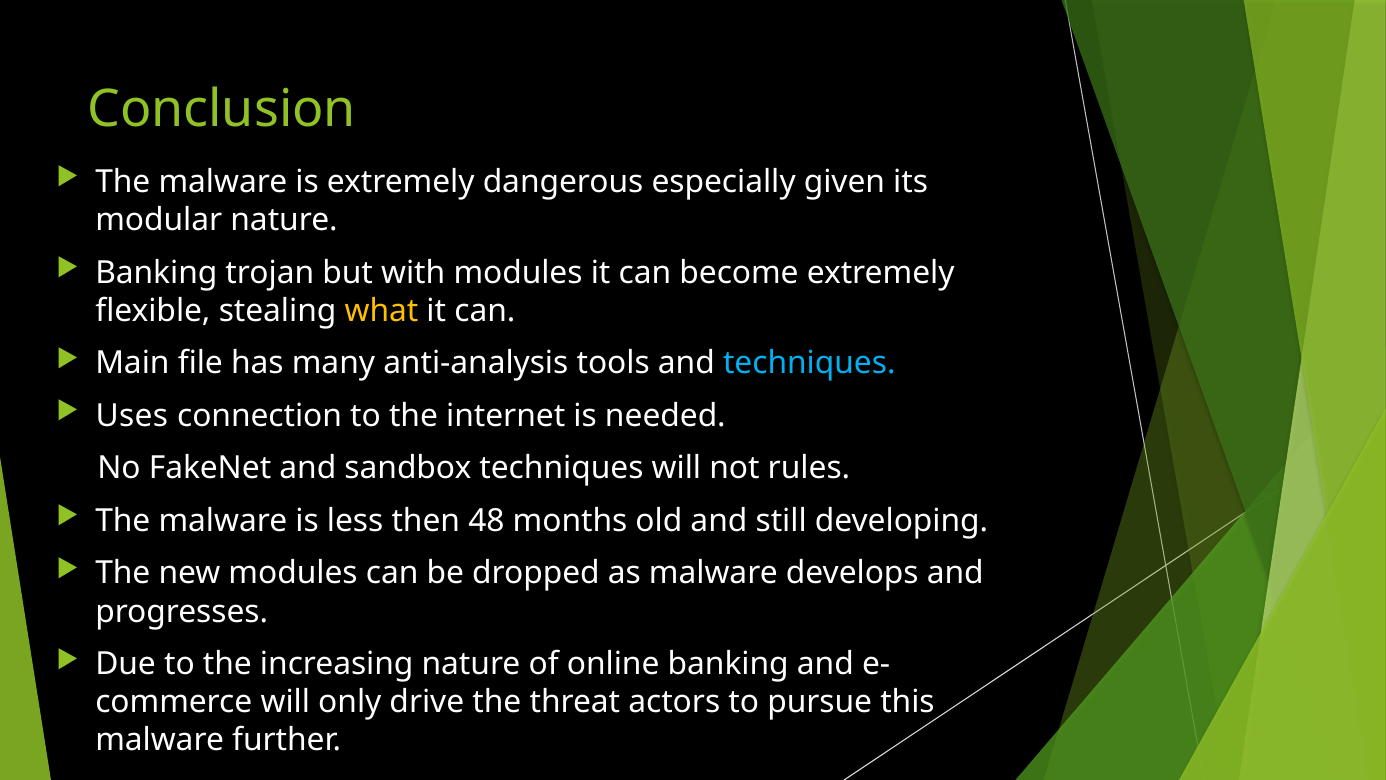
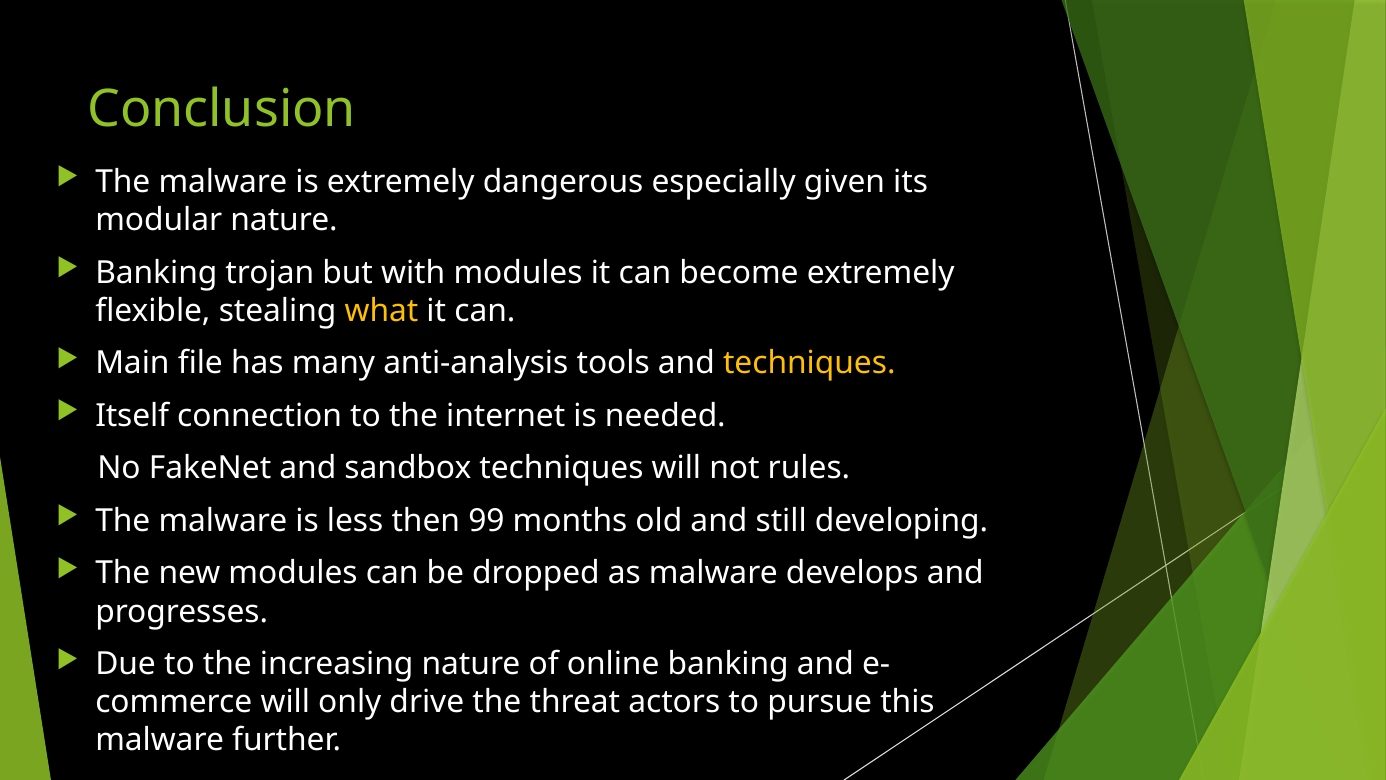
techniques at (809, 363) colour: light blue -> yellow
Uses: Uses -> Itself
48: 48 -> 99
